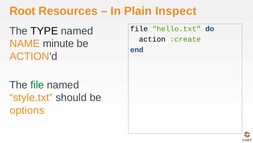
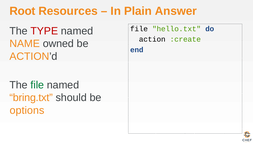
Inspect: Inspect -> Answer
TYPE colour: black -> red
minute: minute -> owned
style.txt: style.txt -> bring.txt
